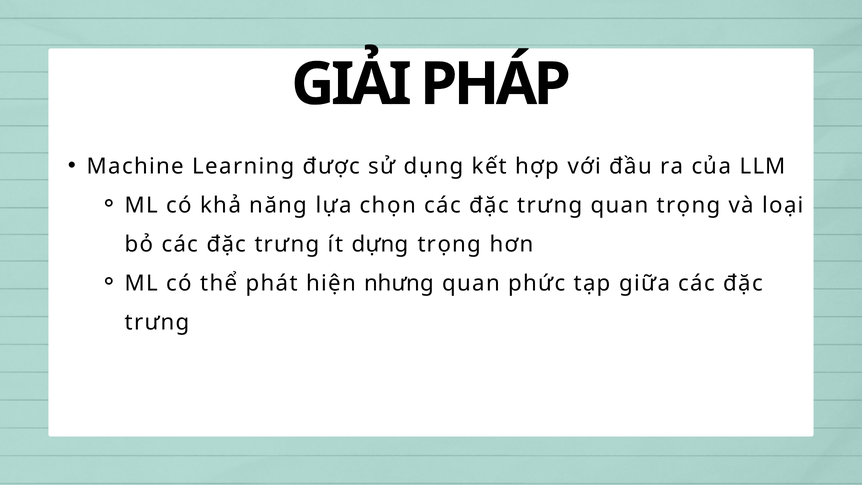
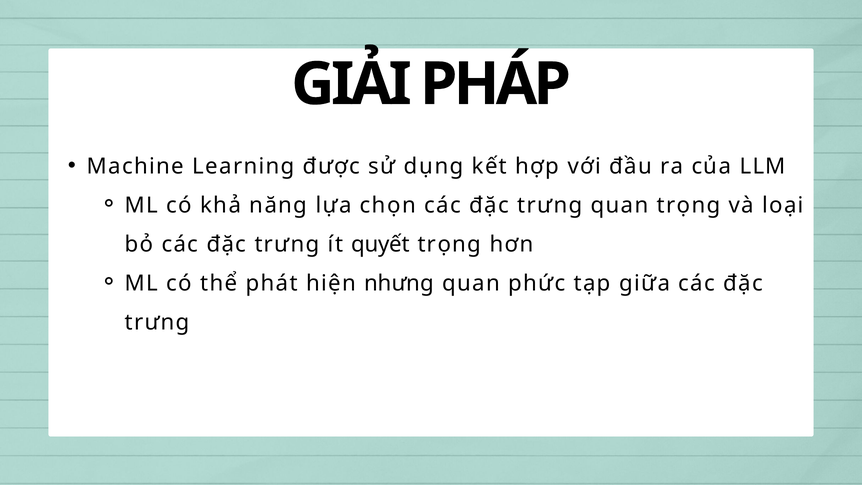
dựng: dựng -> quyết
